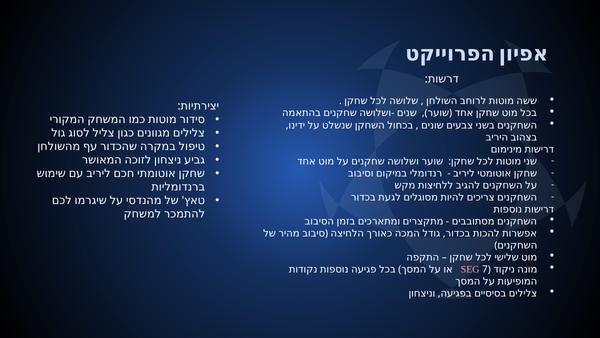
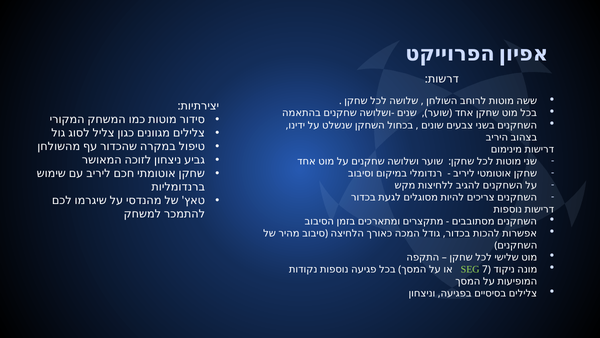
SEG colour: pink -> light green
